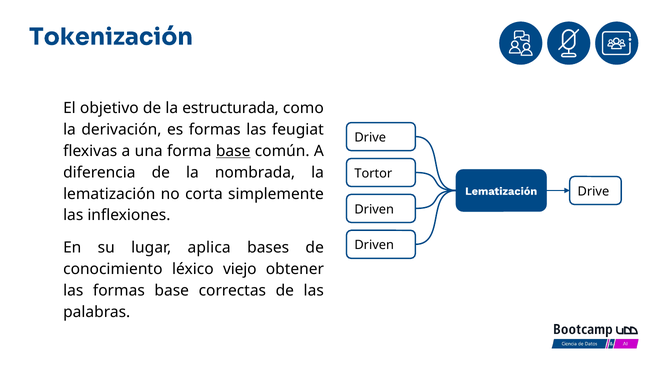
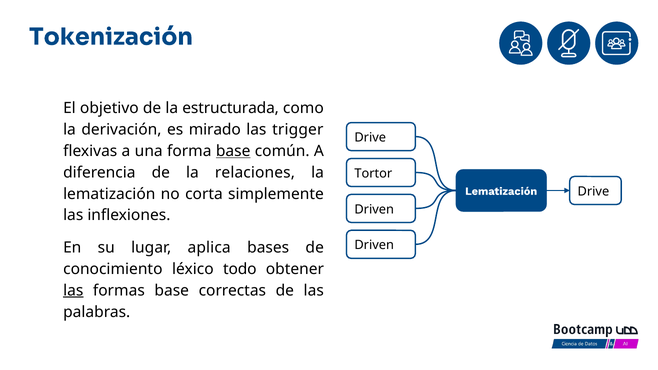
es formas: formas -> mirado
feugiat: feugiat -> trigger
nombrada: nombrada -> relaciones
viejo: viejo -> todo
las at (73, 291) underline: none -> present
